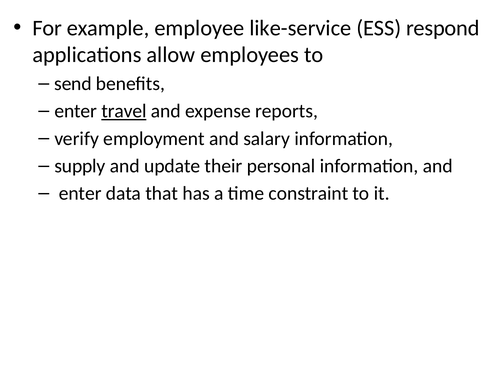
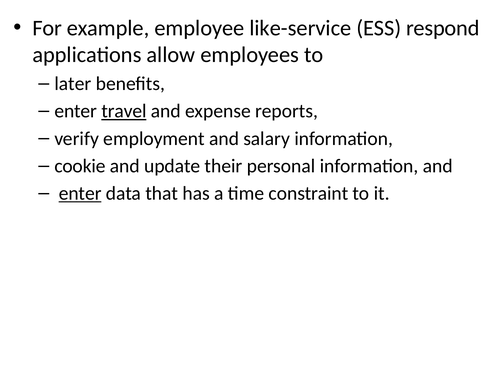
send: send -> later
supply: supply -> cookie
enter at (80, 193) underline: none -> present
